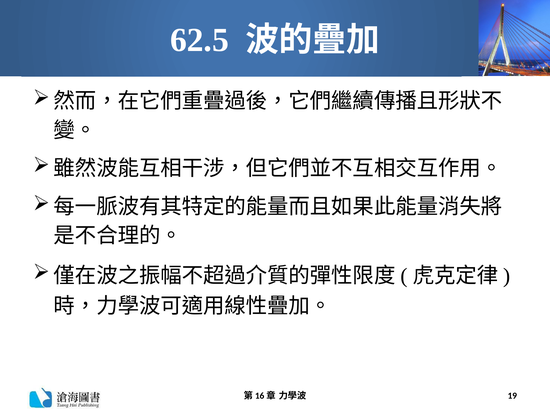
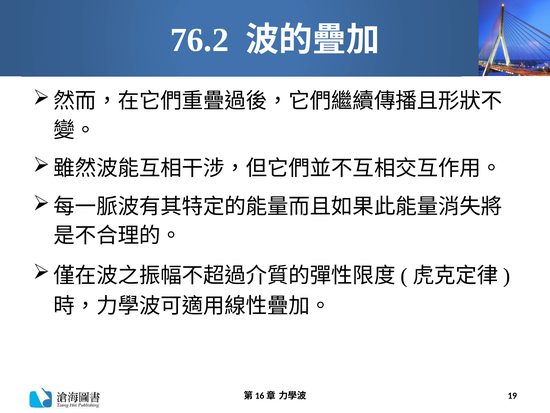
62.5: 62.5 -> 76.2
